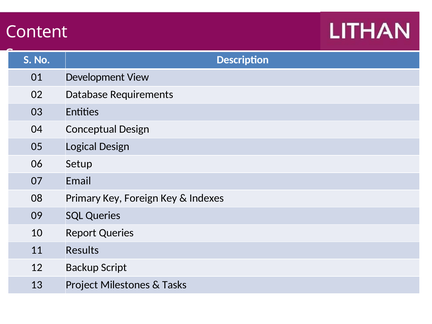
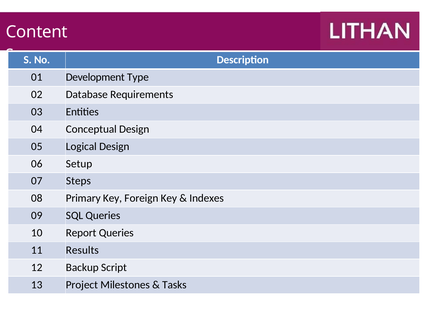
View: View -> Type
Email: Email -> Steps
